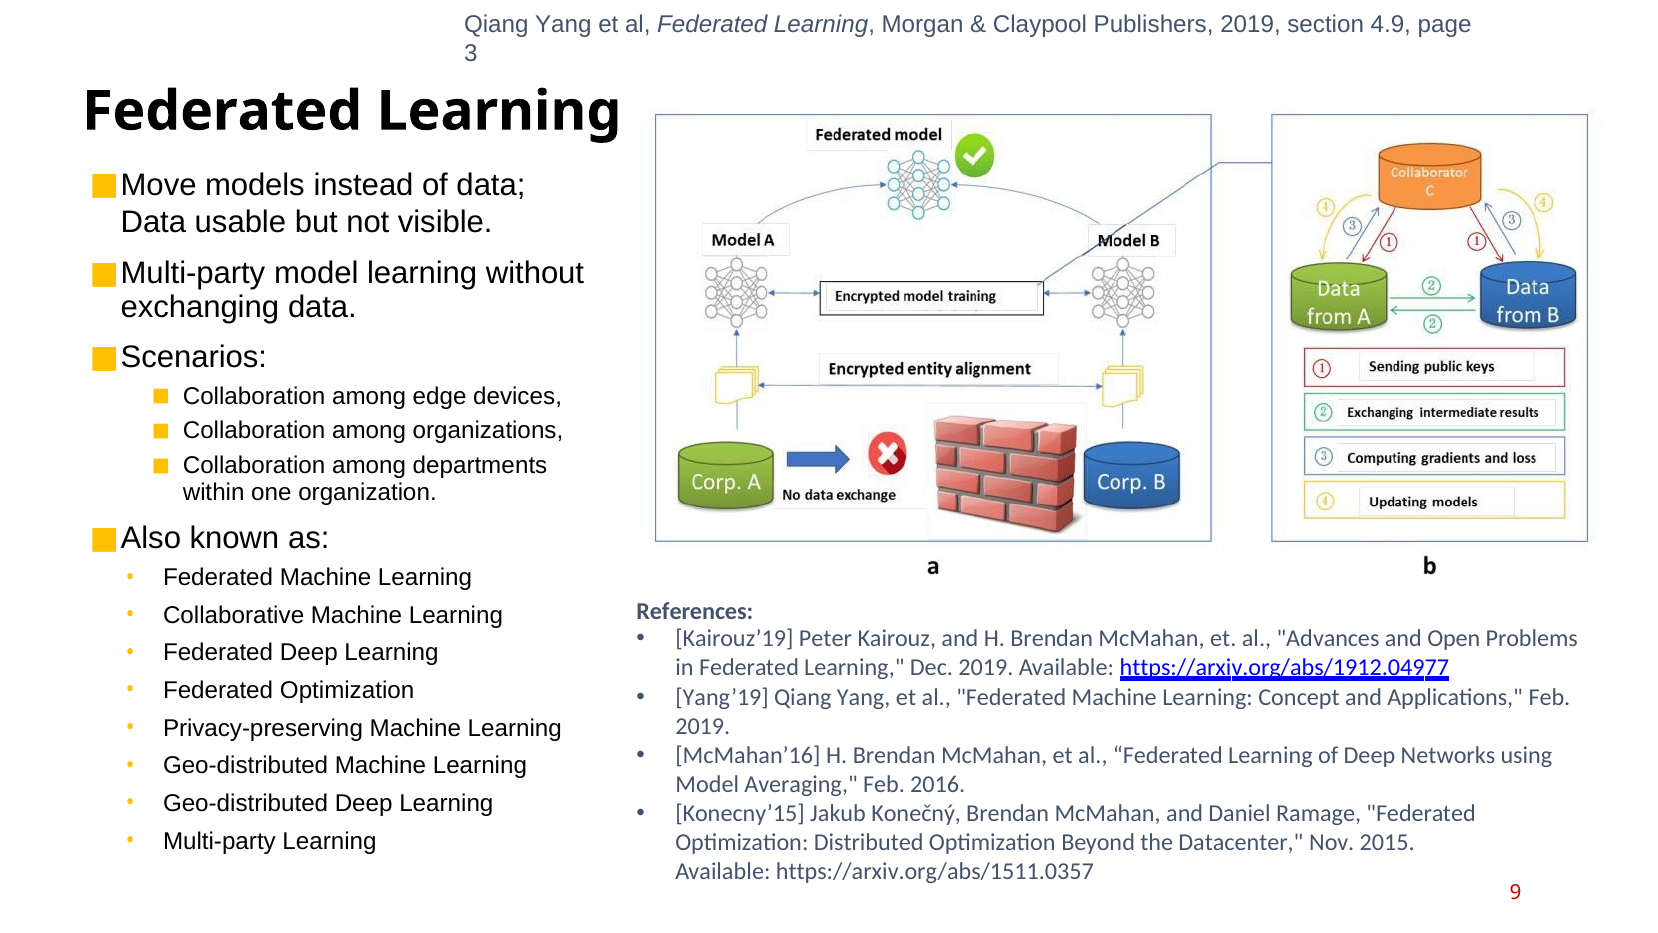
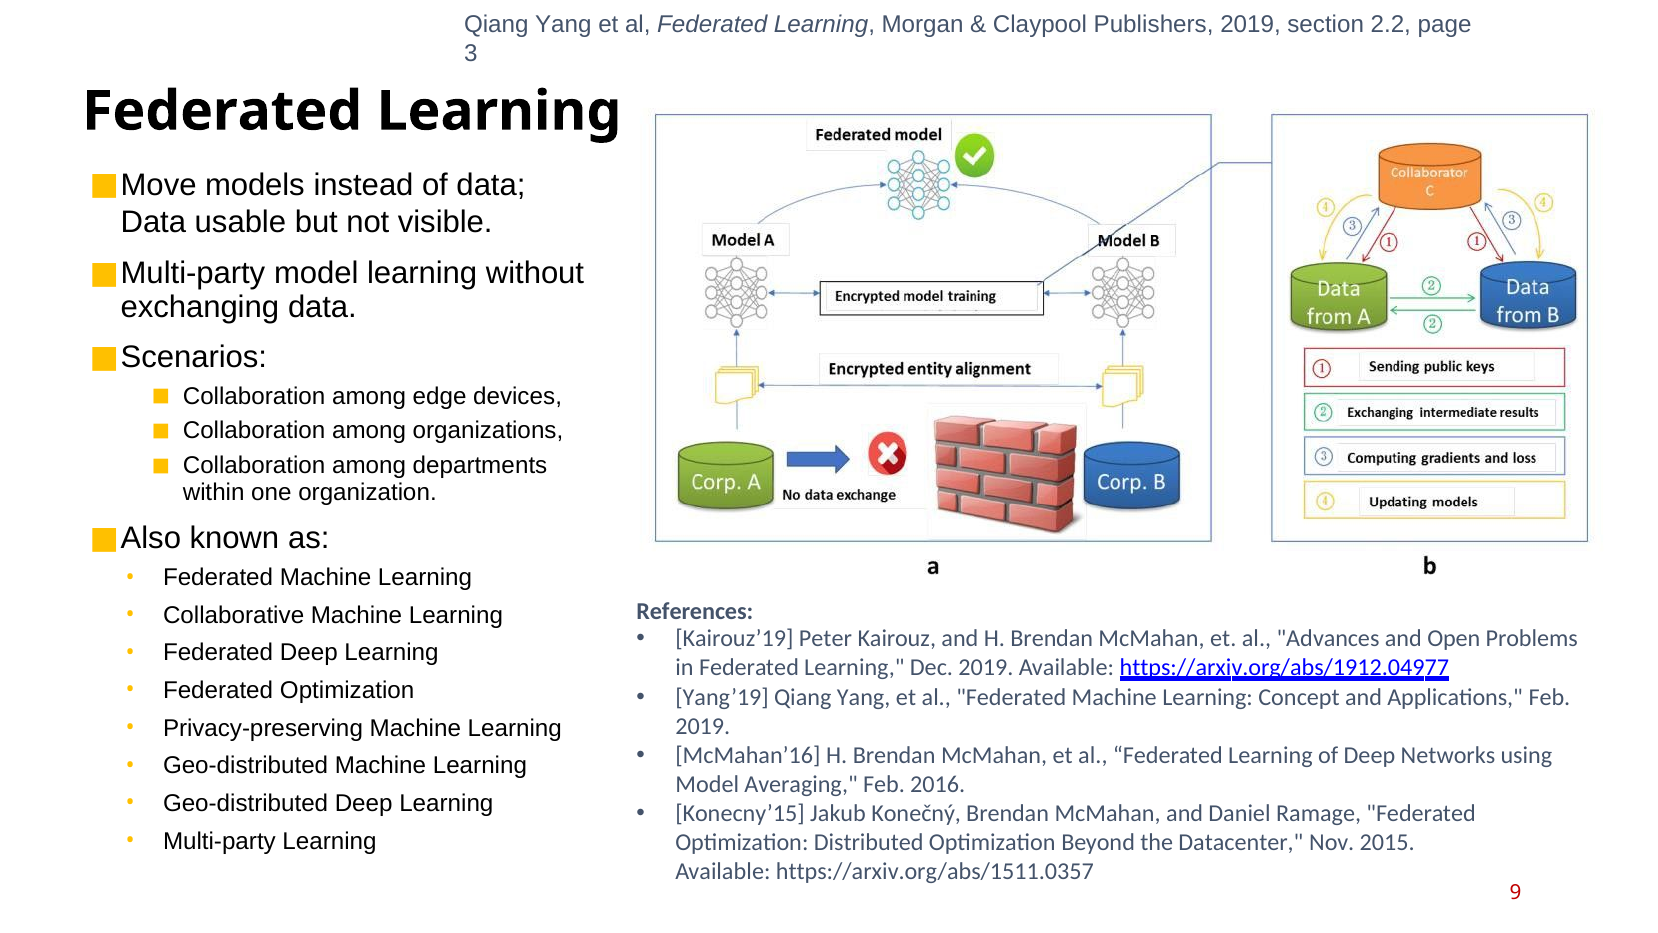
4.9: 4.9 -> 2.2
